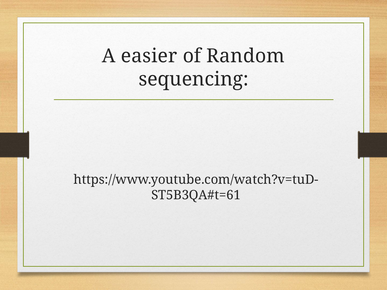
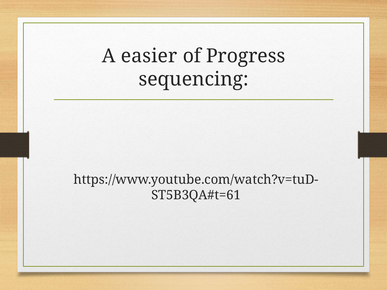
Random: Random -> Progress
